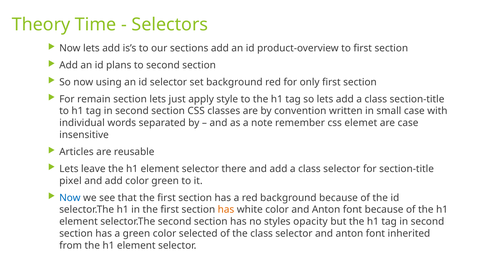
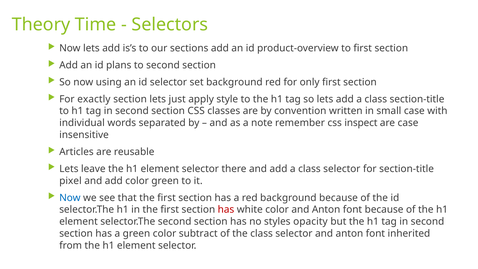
remain: remain -> exactly
elemet: elemet -> inspect
has at (226, 210) colour: orange -> red
selected: selected -> subtract
